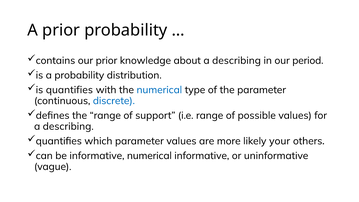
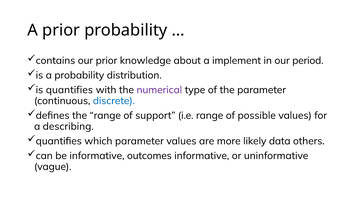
about a describing: describing -> implement
numerical at (159, 90) colour: blue -> purple
your: your -> data
informative numerical: numerical -> outcomes
